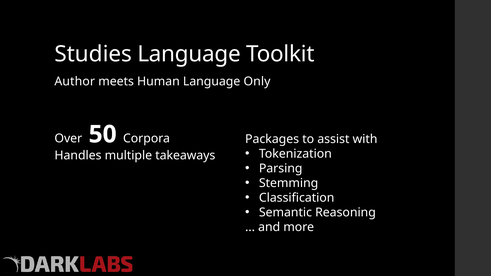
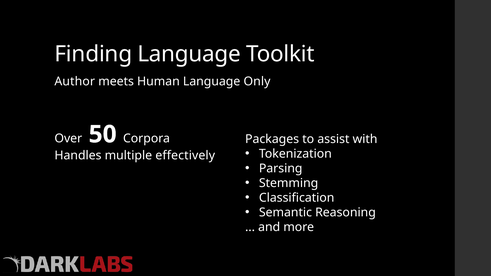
Studies: Studies -> Finding
takeaways: takeaways -> effectively
